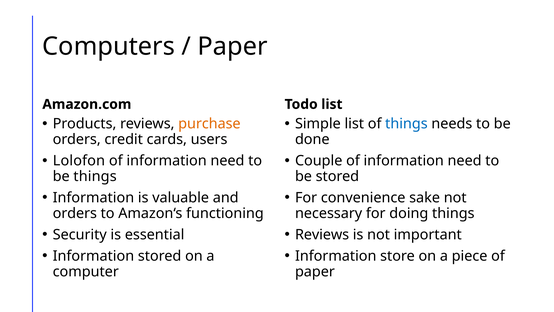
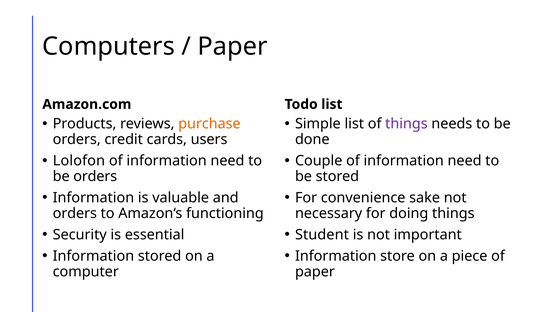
things at (406, 124) colour: blue -> purple
be things: things -> orders
Reviews at (322, 234): Reviews -> Student
